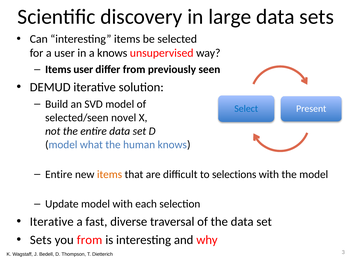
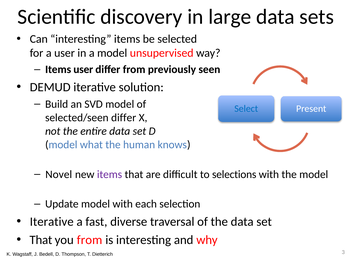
a knows: knows -> model
selected/seen novel: novel -> differ
Entire at (59, 174): Entire -> Novel
items at (110, 174) colour: orange -> purple
Sets at (41, 239): Sets -> That
